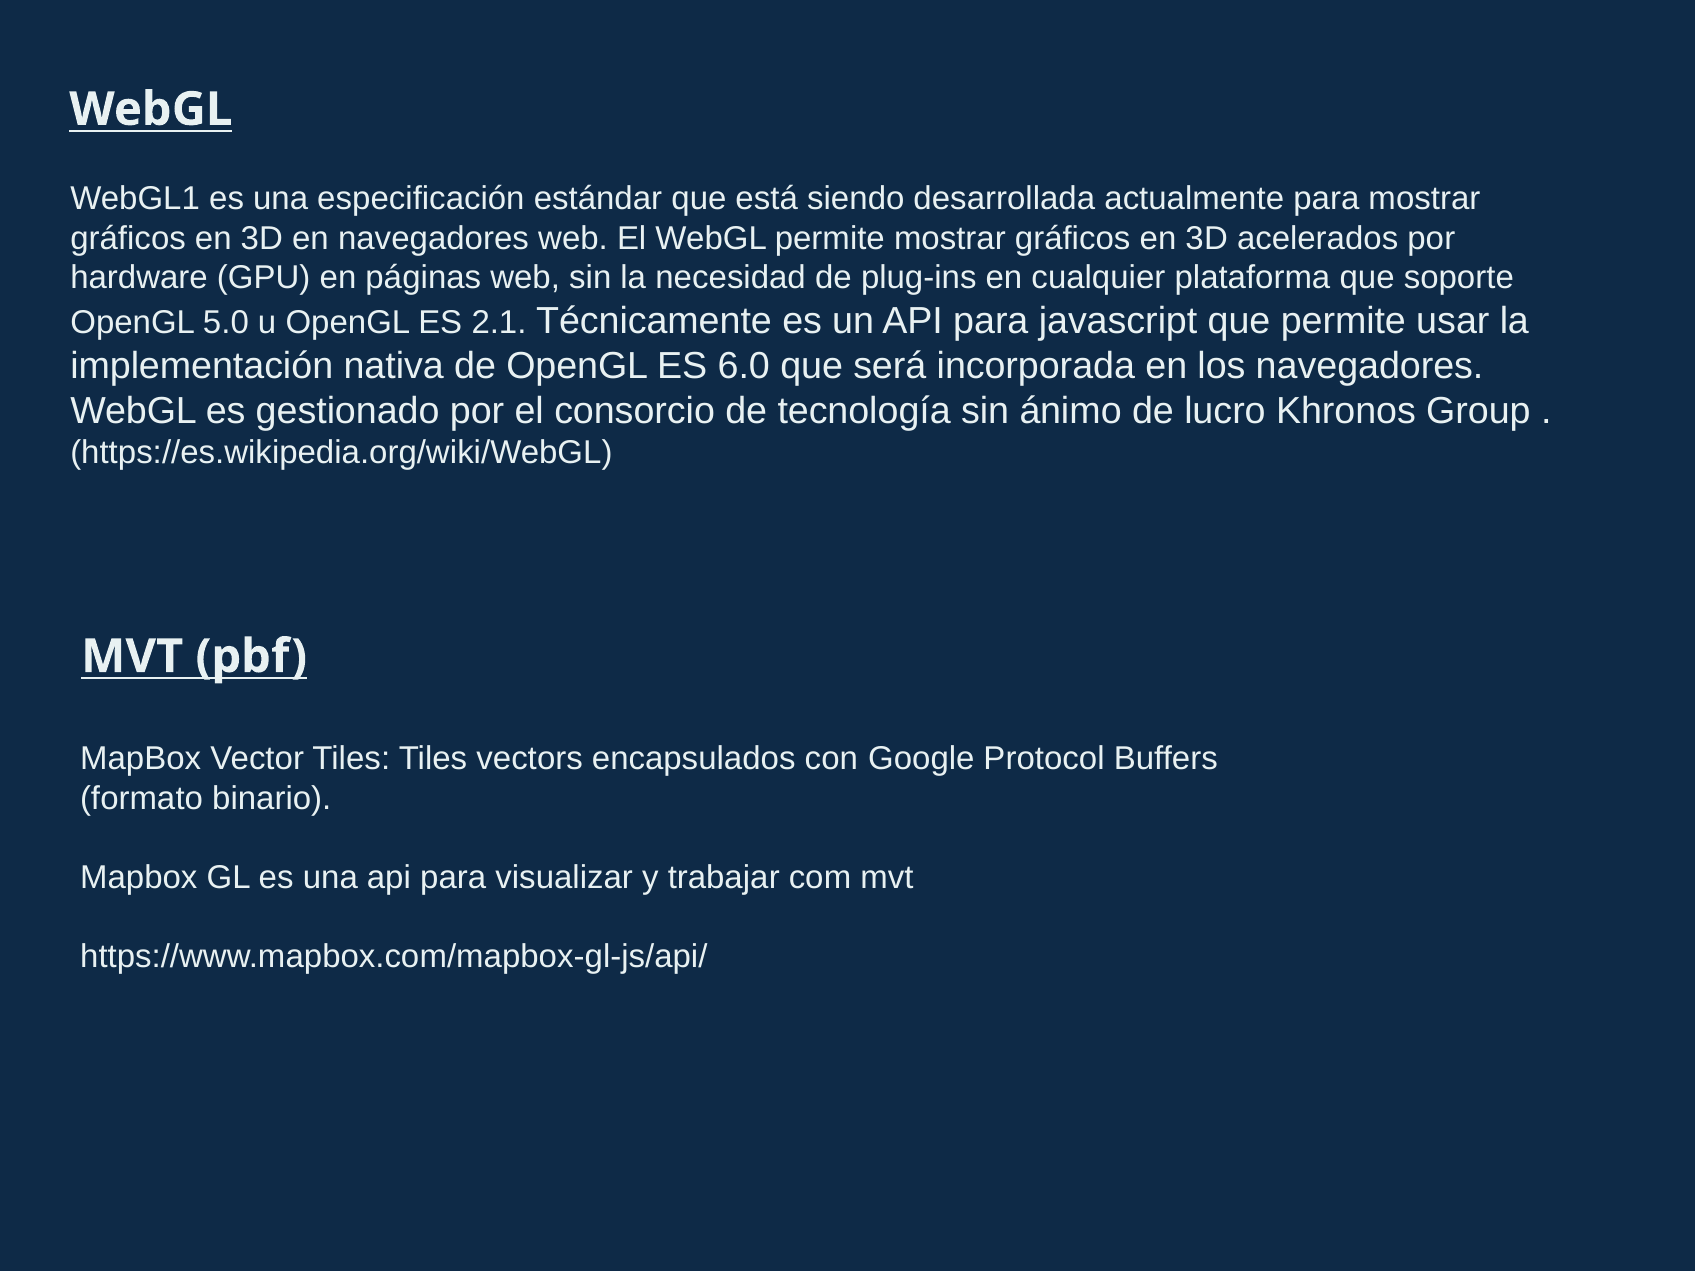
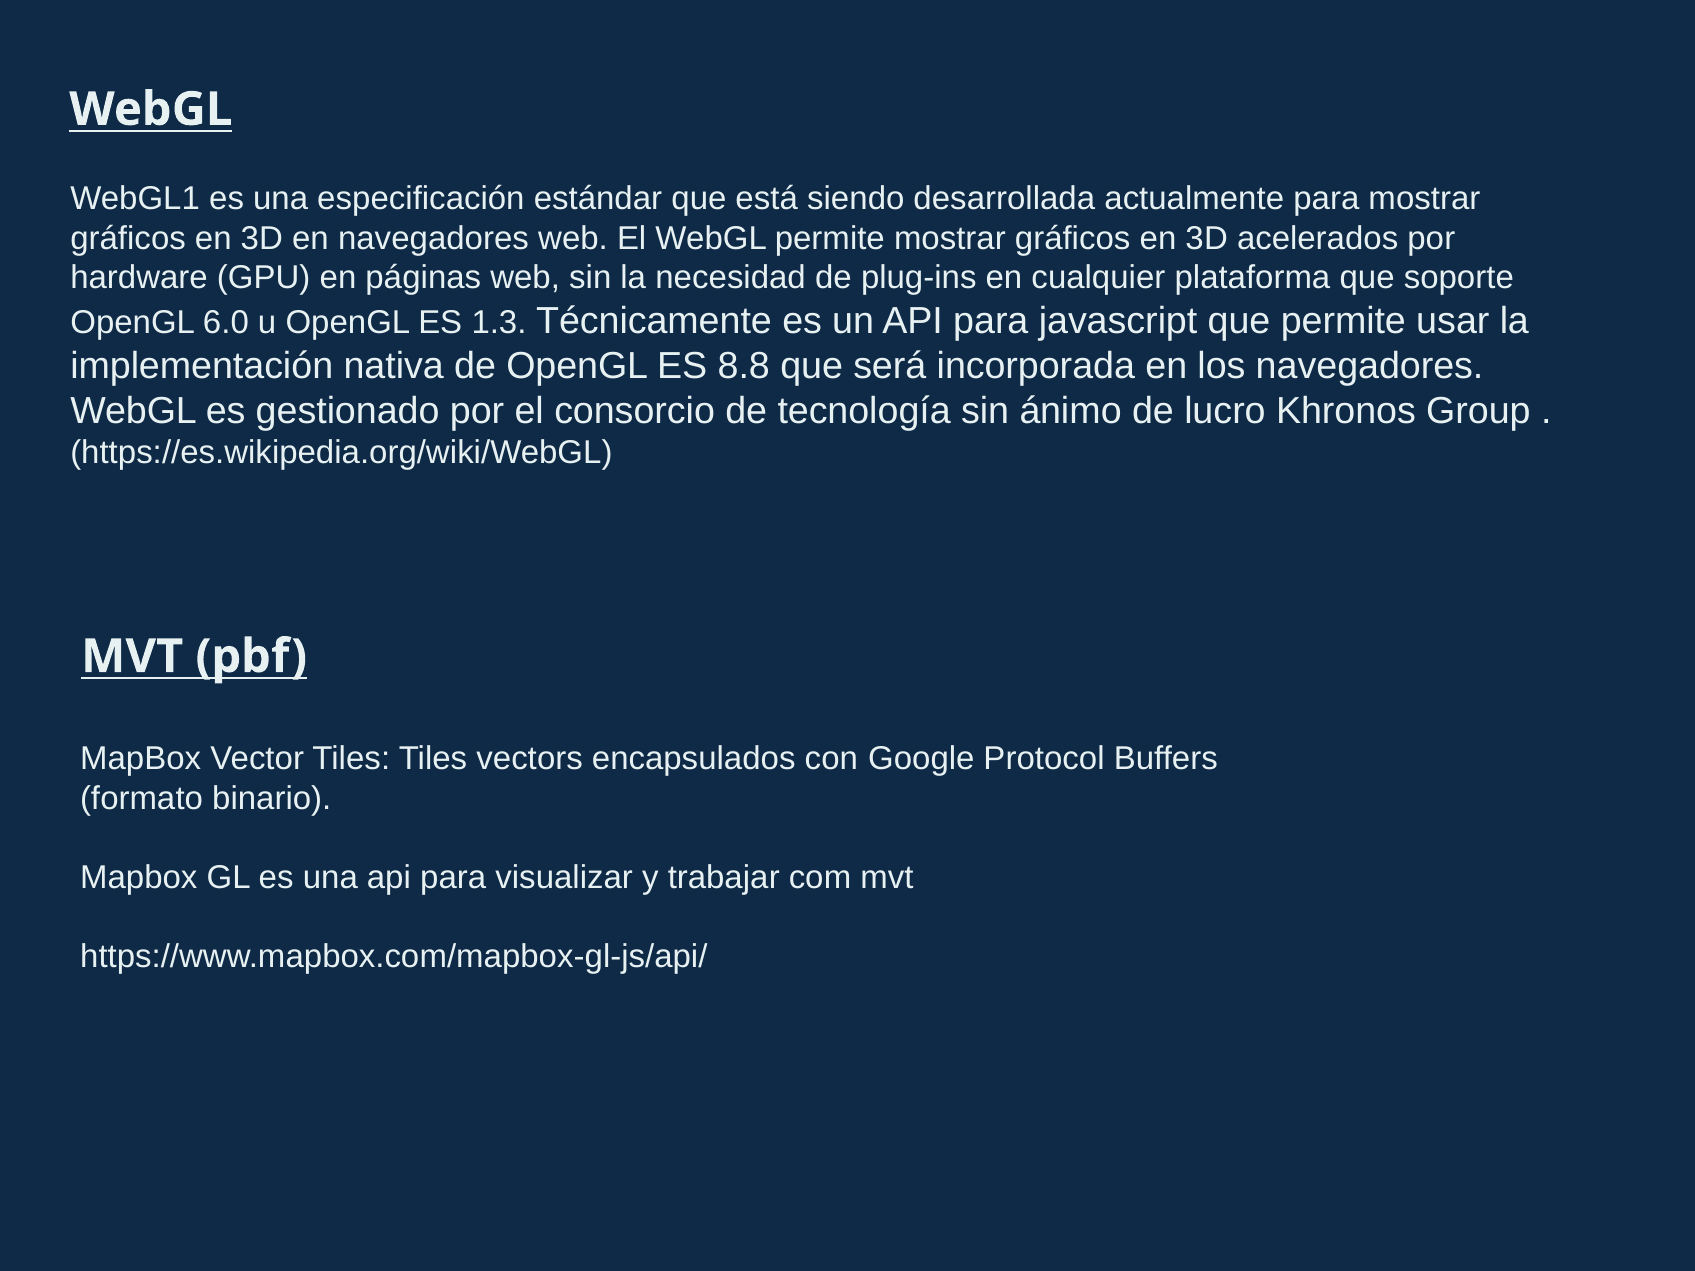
5.0: 5.0 -> 6.0
2.1: 2.1 -> 1.3
6.0: 6.0 -> 8.8
